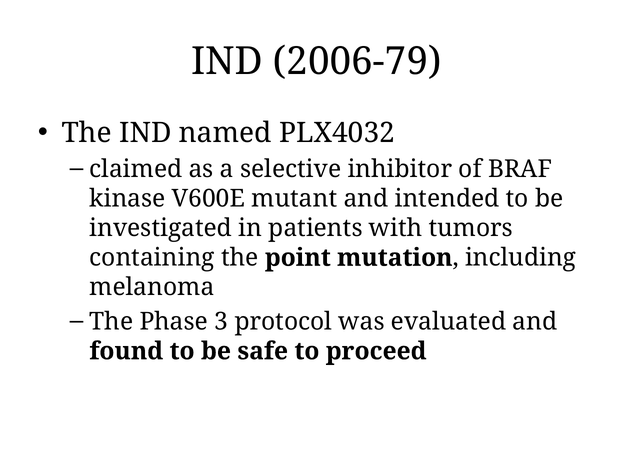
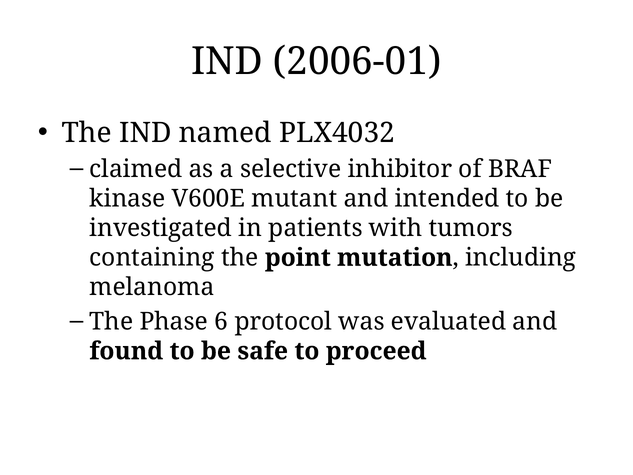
2006-79: 2006-79 -> 2006-01
3: 3 -> 6
